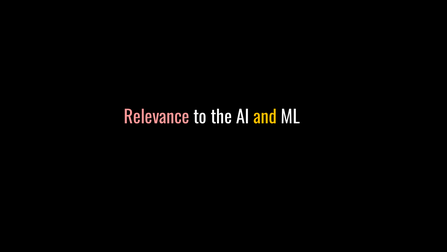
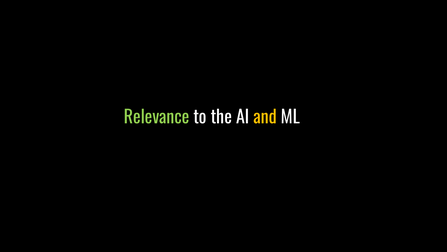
Relevance colour: pink -> light green
